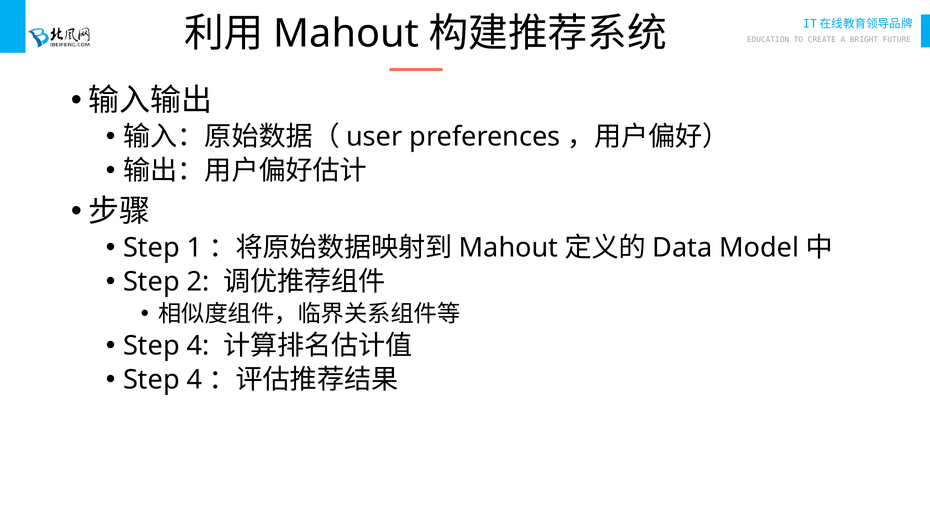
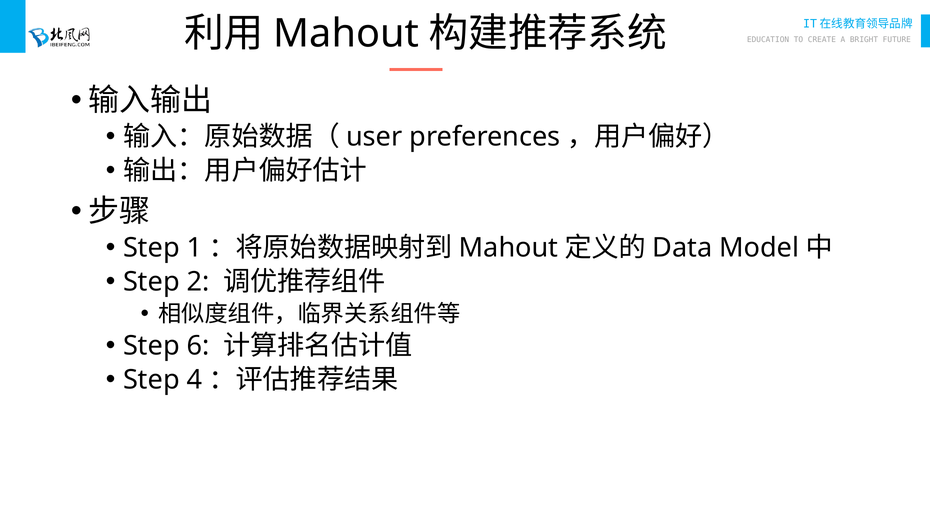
4 at (198, 346): 4 -> 6
